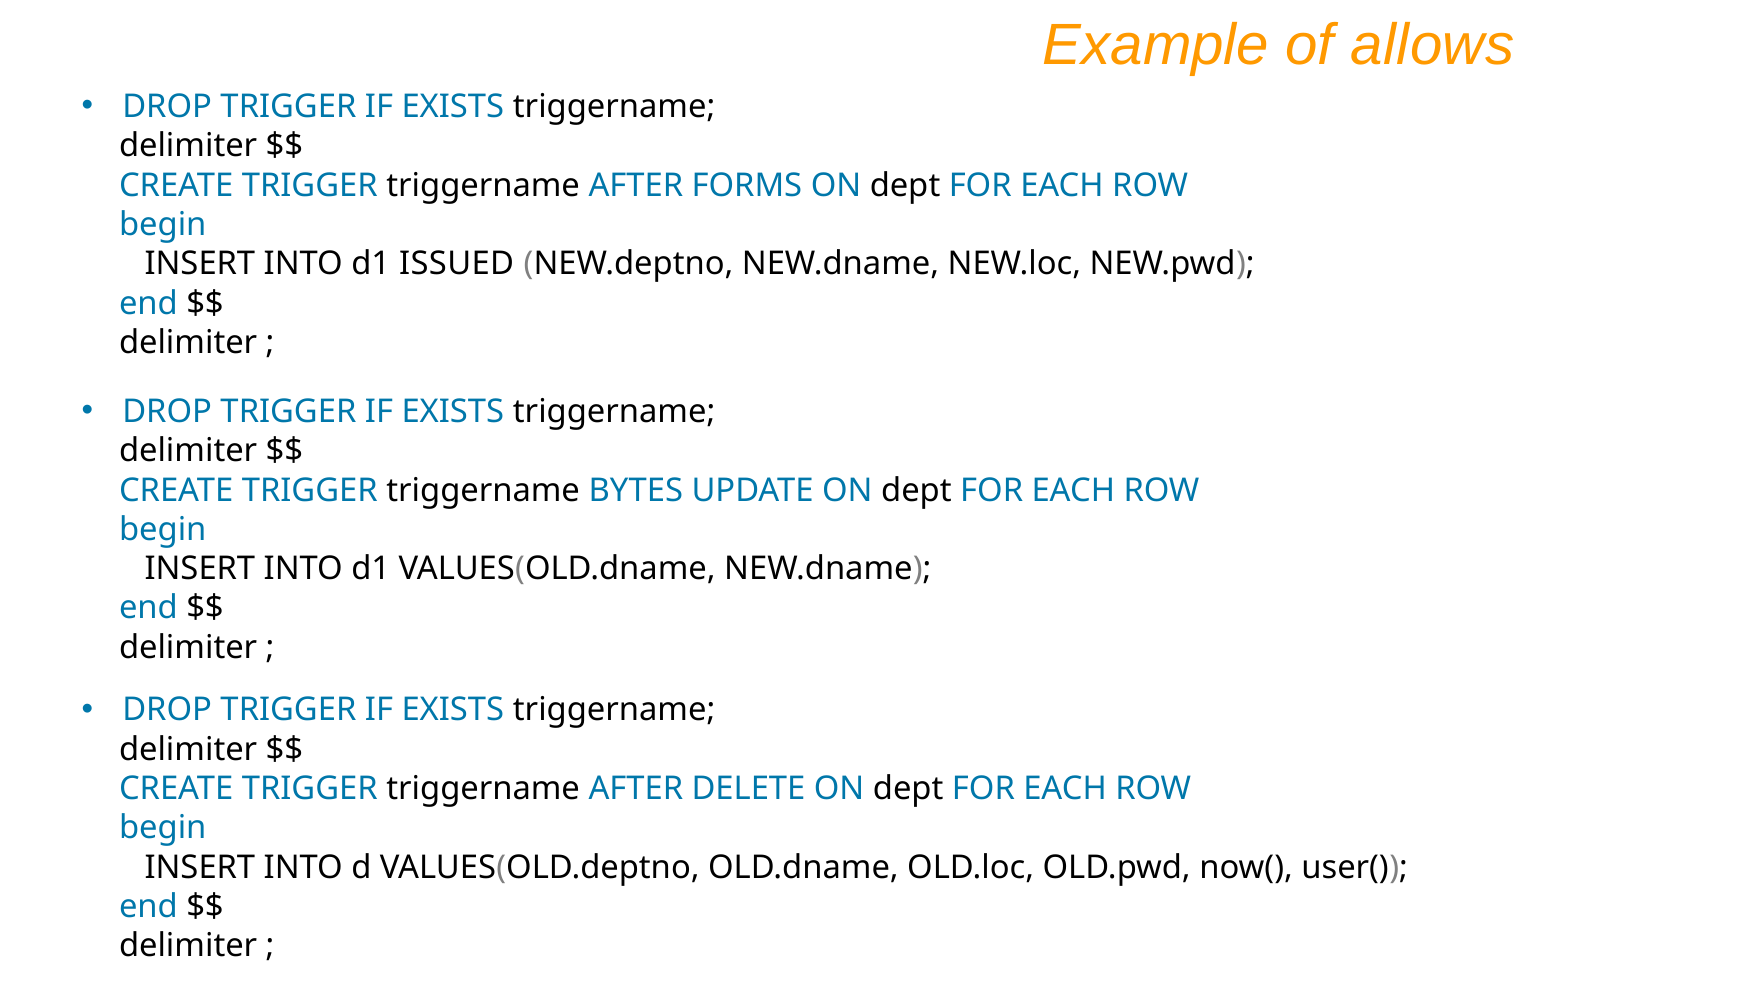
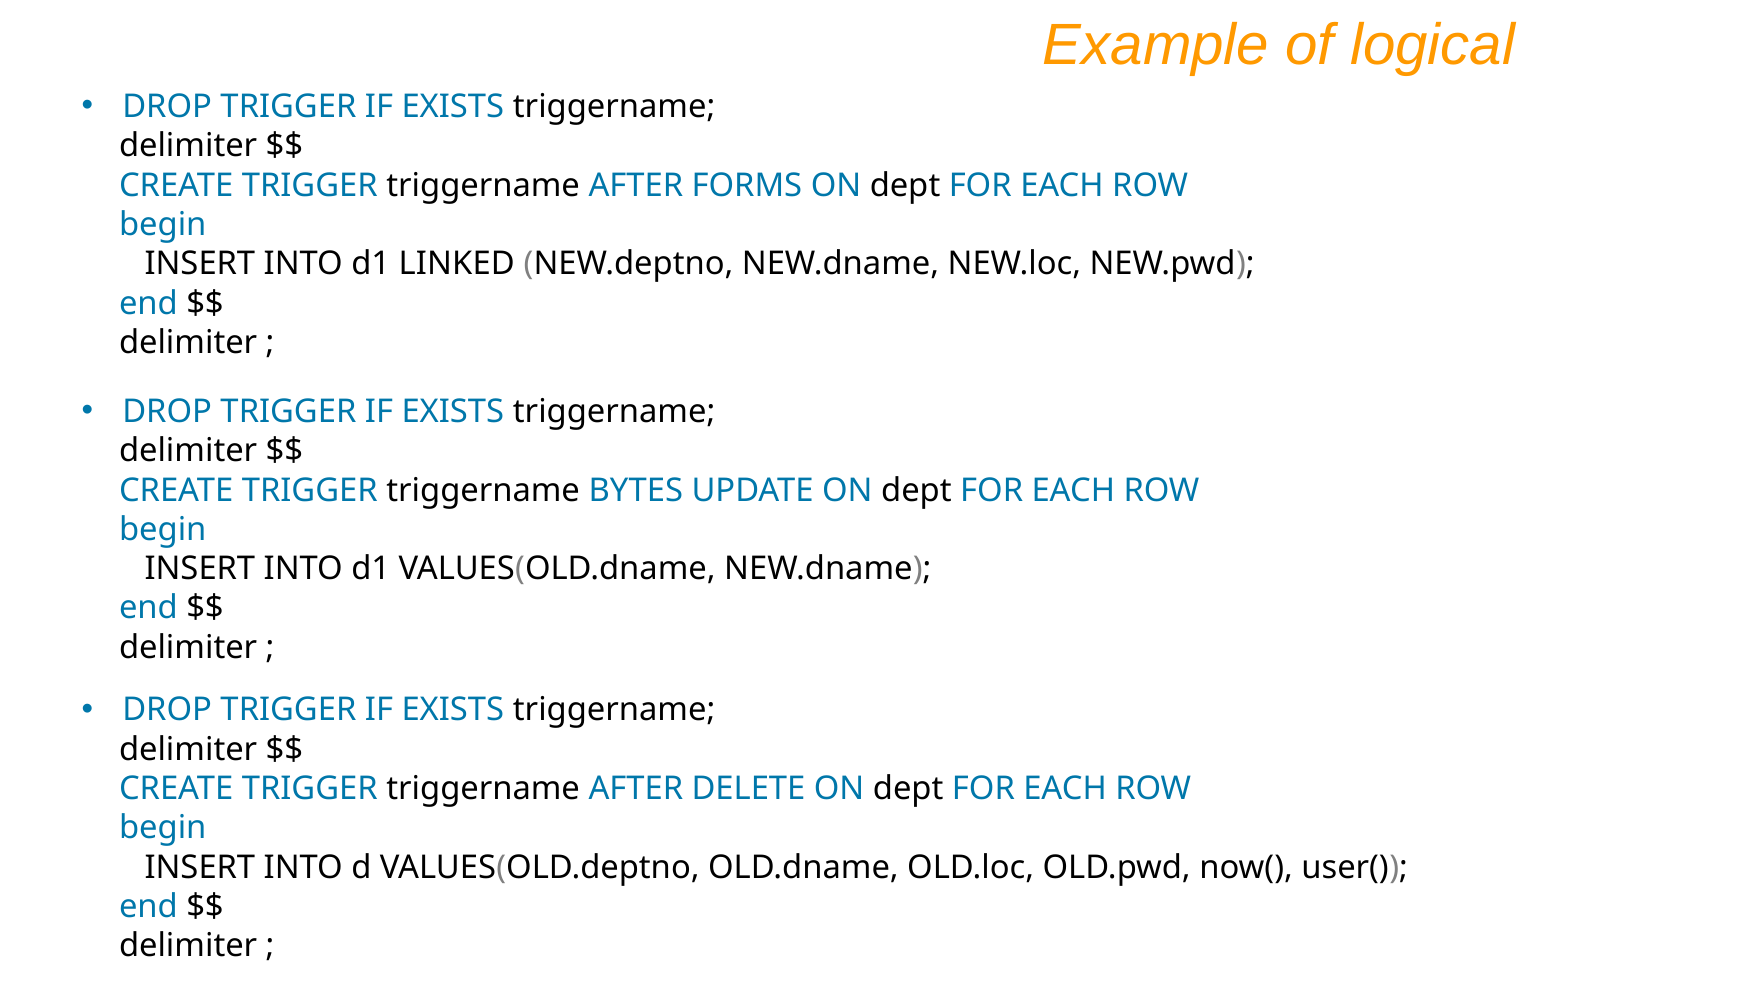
allows: allows -> logical
ISSUED: ISSUED -> LINKED
